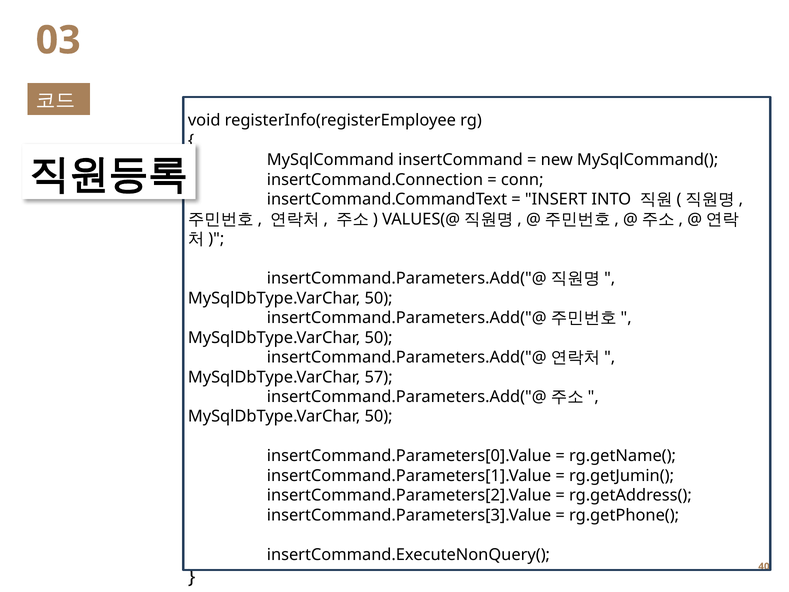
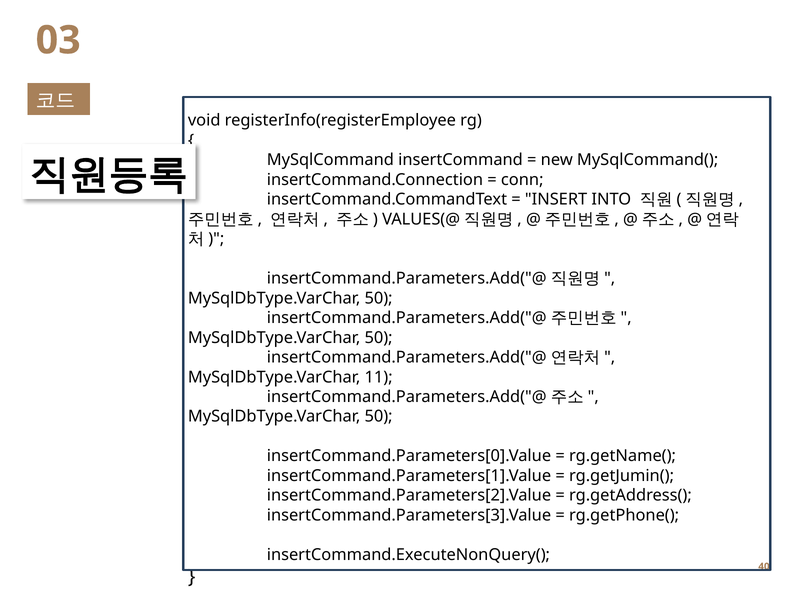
57: 57 -> 11
